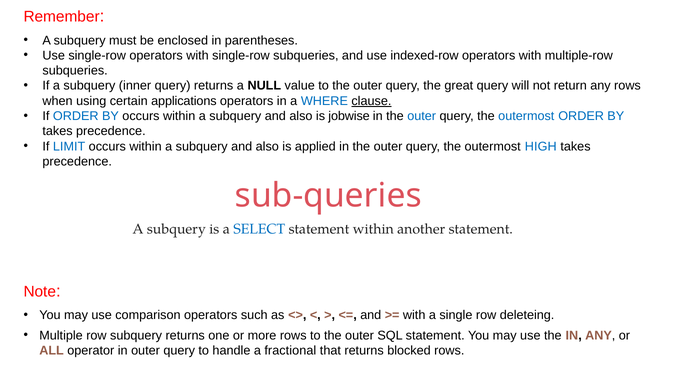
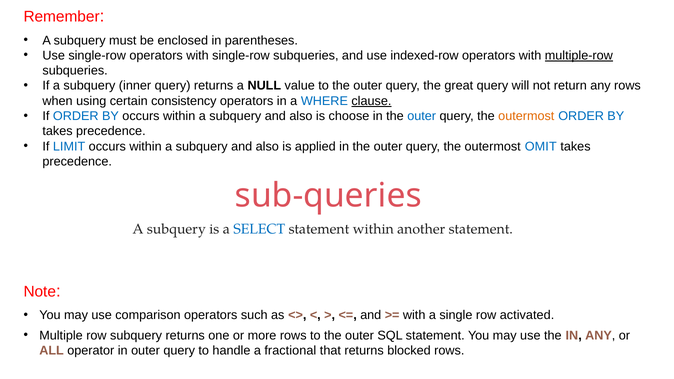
multiple-row underline: none -> present
applications: applications -> consistency
jobwise: jobwise -> choose
outermost at (526, 116) colour: blue -> orange
HIGH: HIGH -> OMIT
deleteing: deleteing -> activated
